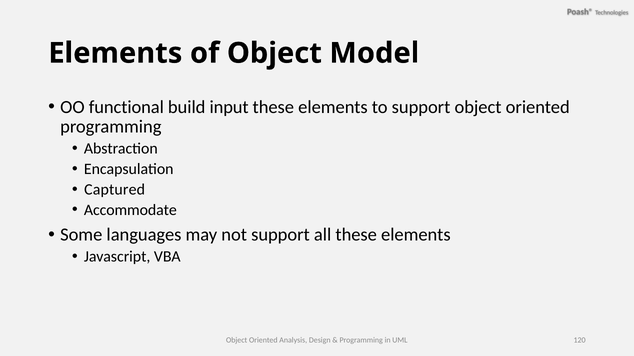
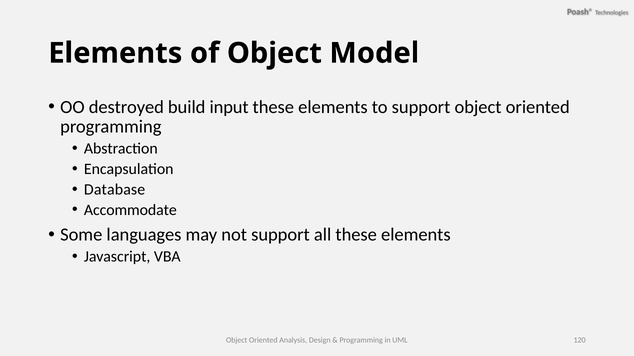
functional: functional -> destroyed
Captured: Captured -> Database
